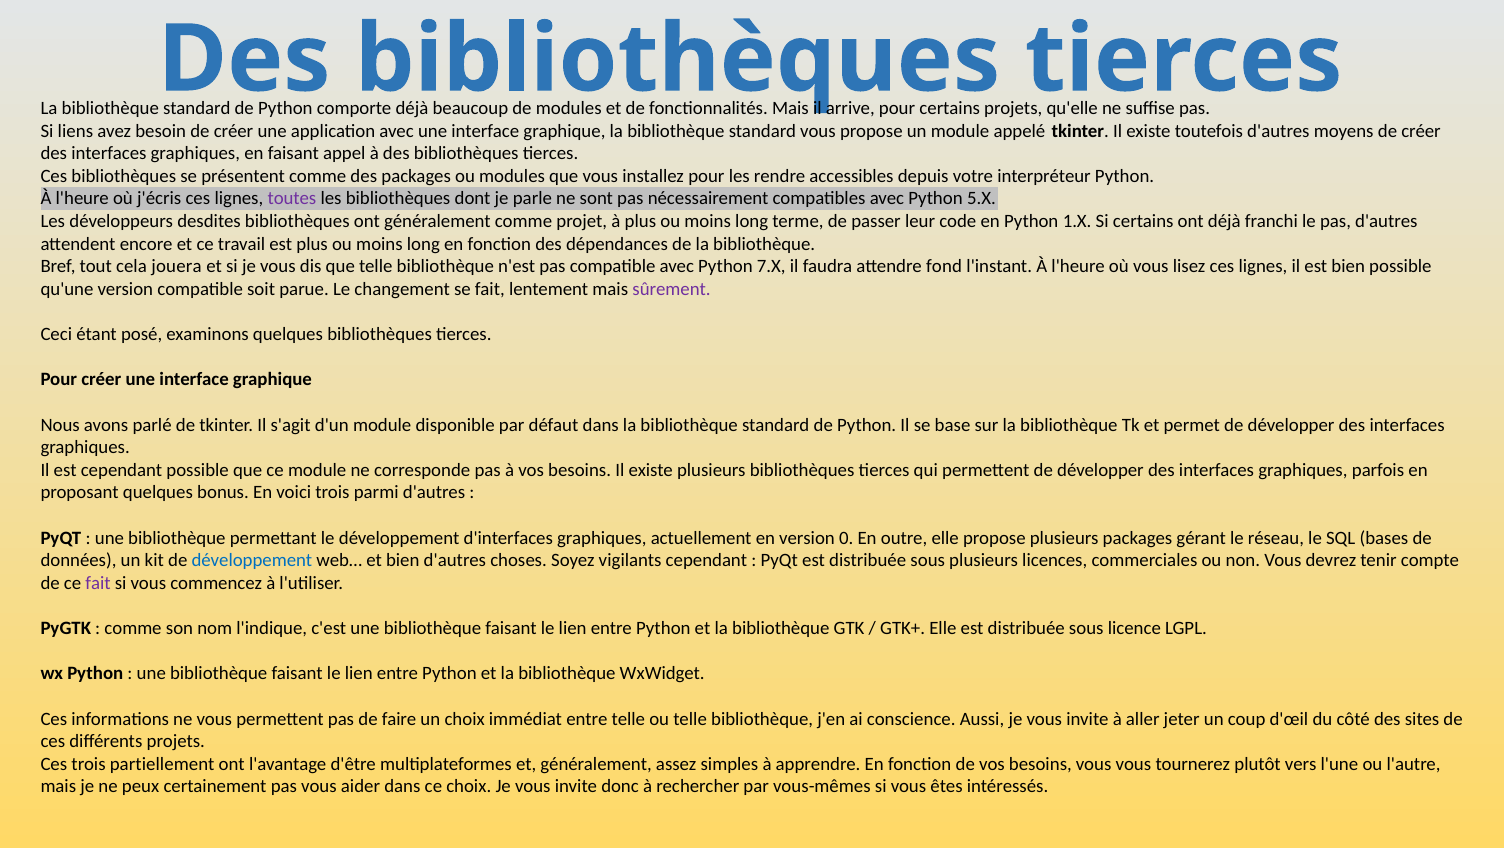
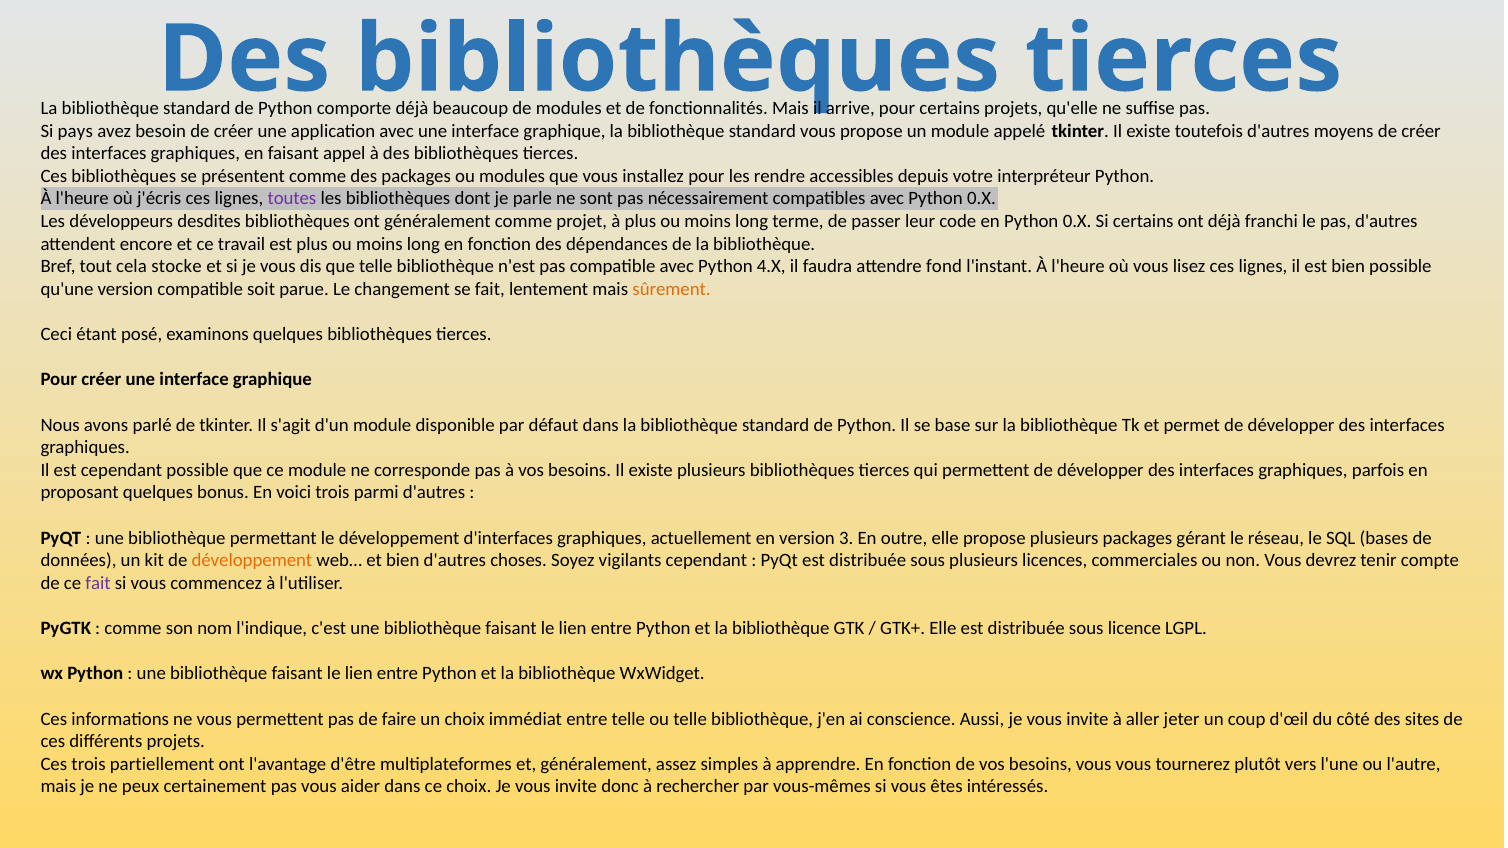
liens: liens -> pays
avec Python 5.X: 5.X -> 0.X
en Python 1.X: 1.X -> 0.X
jouera: jouera -> stocke
7.X: 7.X -> 4.X
sûrement colour: purple -> orange
0: 0 -> 3
développement at (252, 561) colour: blue -> orange
